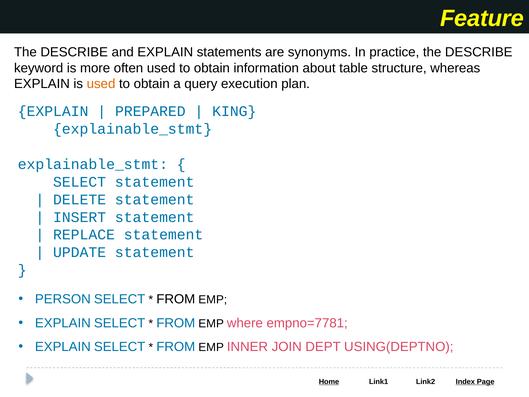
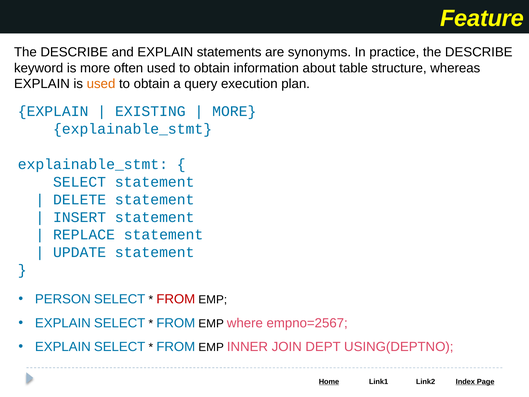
PREPARED: PREPARED -> EXISTING
KING at (234, 111): KING -> MORE
FROM at (176, 299) colour: black -> red
empno=7781: empno=7781 -> empno=2567
